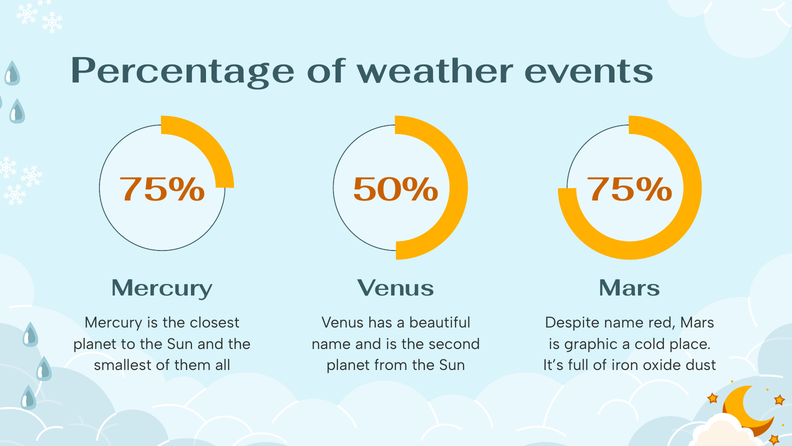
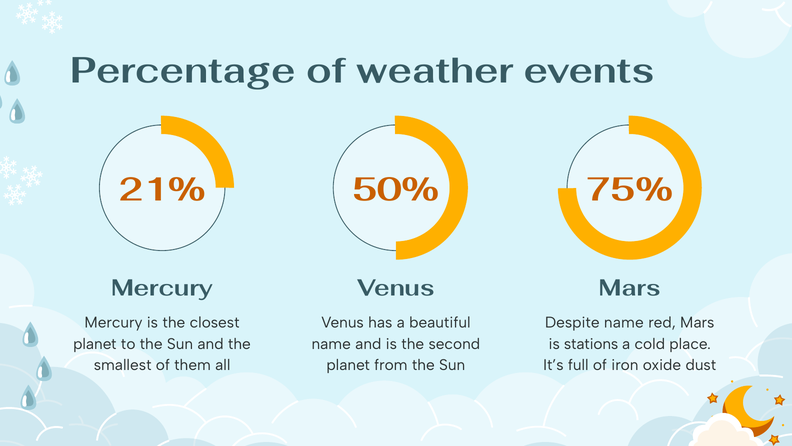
75% at (162, 190): 75% -> 21%
graphic: graphic -> stations
